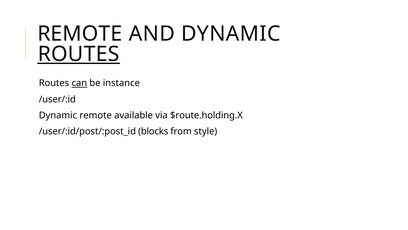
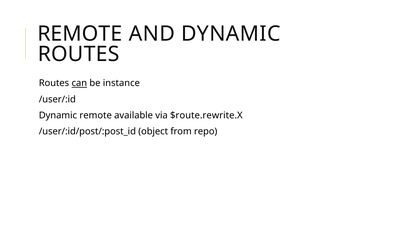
ROUTES at (79, 54) underline: present -> none
$route.holding.X: $route.holding.X -> $route.rewrite.X
blocks: blocks -> object
style: style -> repo
